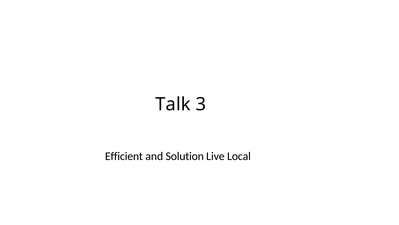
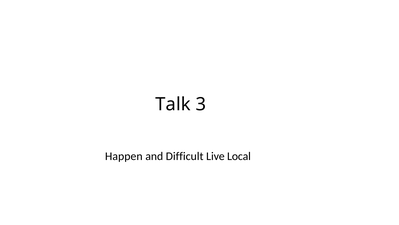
Efficient: Efficient -> Happen
Solution: Solution -> Difficult
